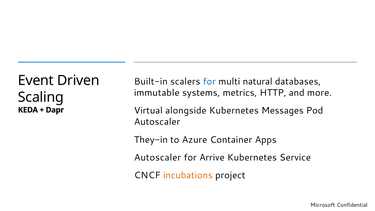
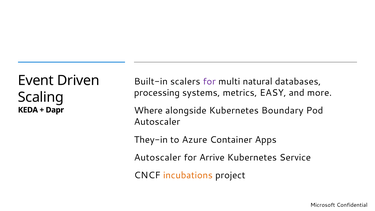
for at (209, 82) colour: blue -> purple
immutable: immutable -> processing
HTTP: HTTP -> EASY
Virtual: Virtual -> Where
Messages: Messages -> Boundary
